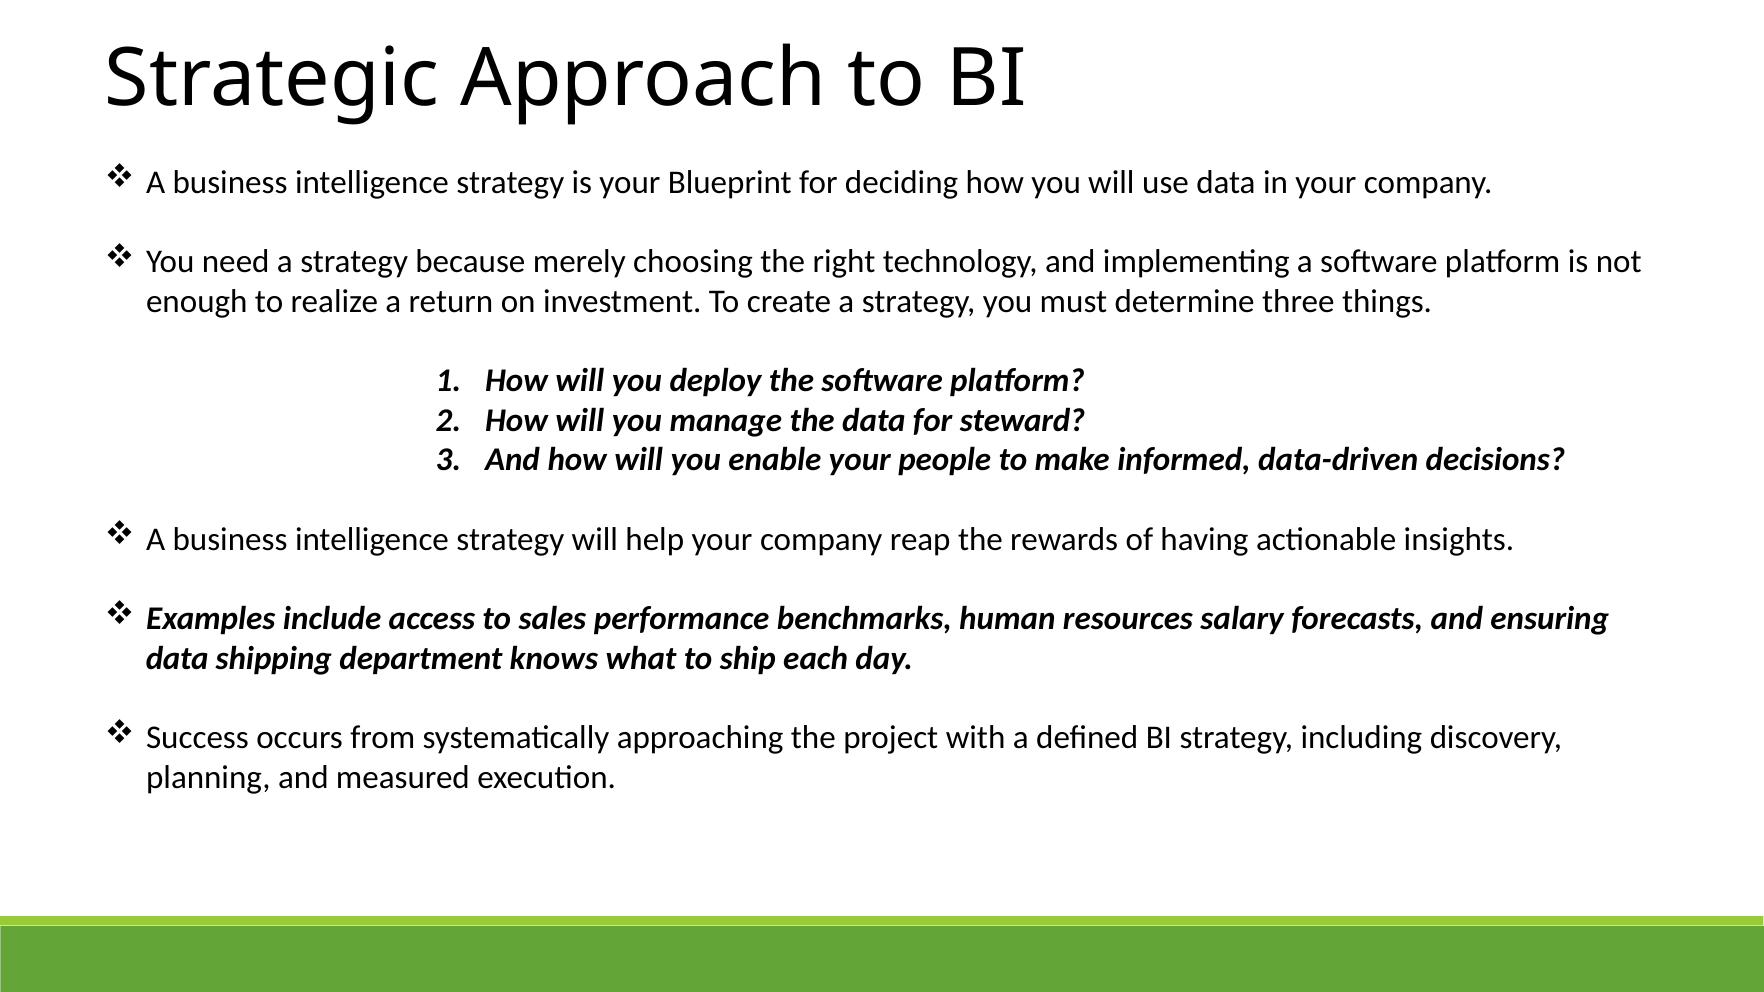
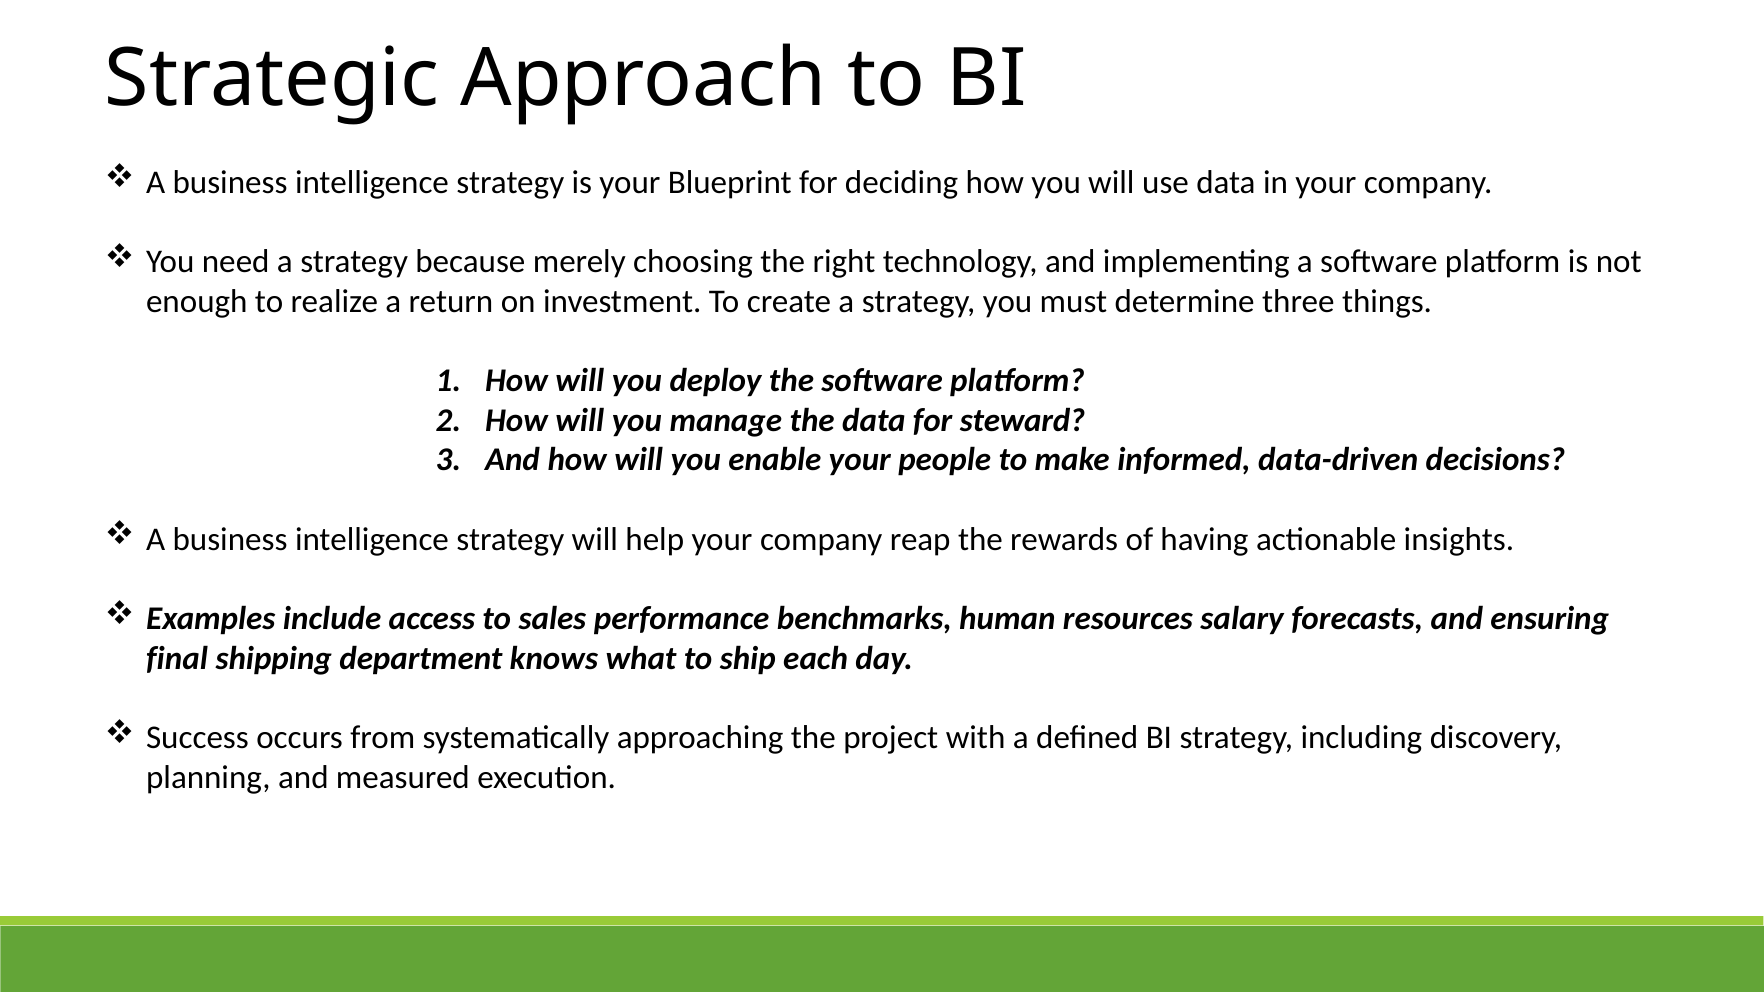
data at (177, 658): data -> final
